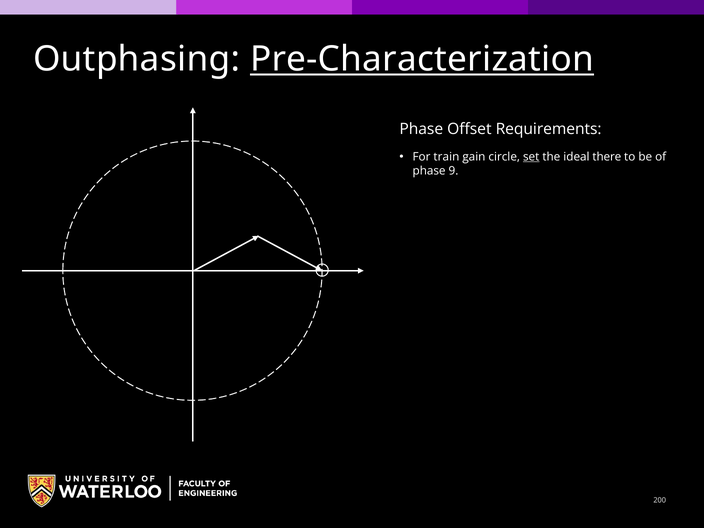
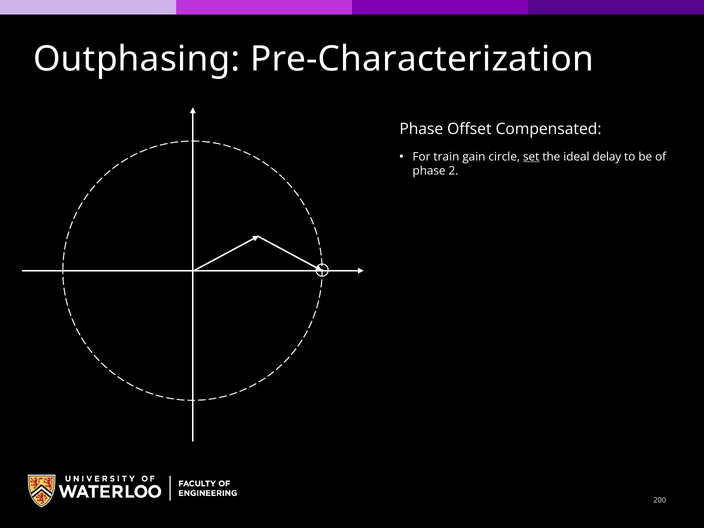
Pre-Characterization underline: present -> none
Requirements: Requirements -> Compensated
there: there -> delay
9: 9 -> 2
